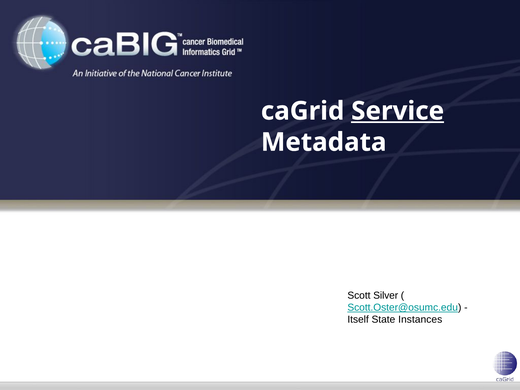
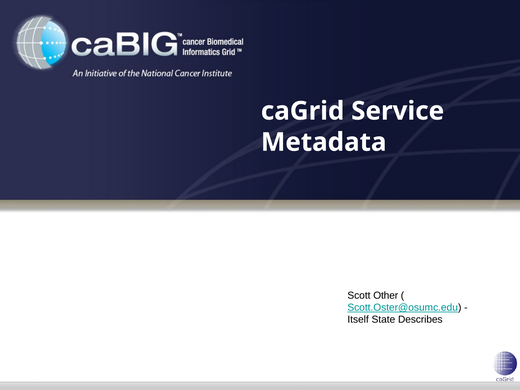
Service underline: present -> none
Silver: Silver -> Other
Instances: Instances -> Describes
